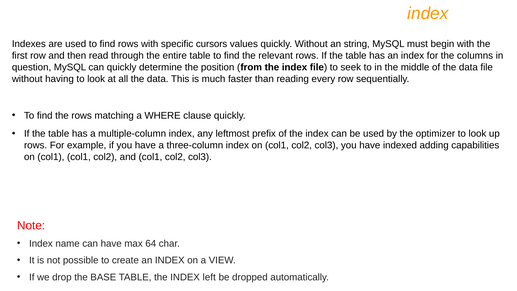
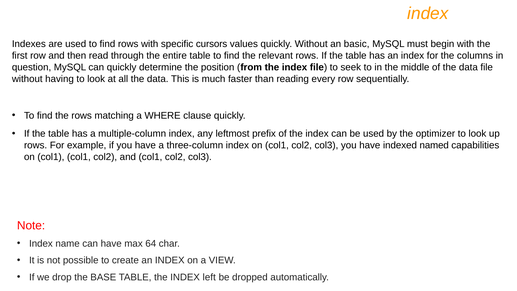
string: string -> basic
adding: adding -> named
